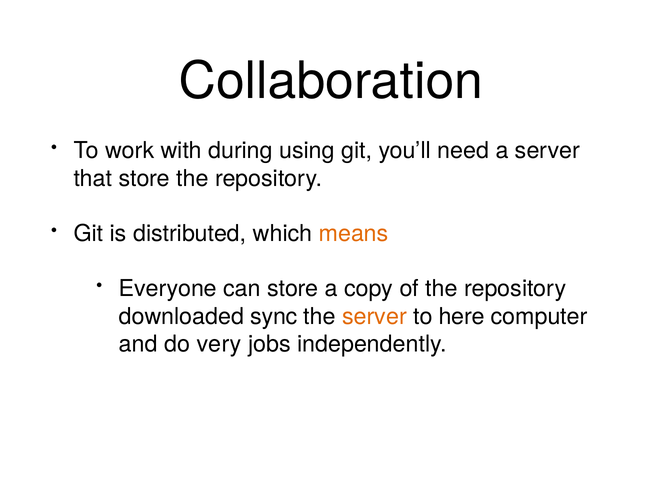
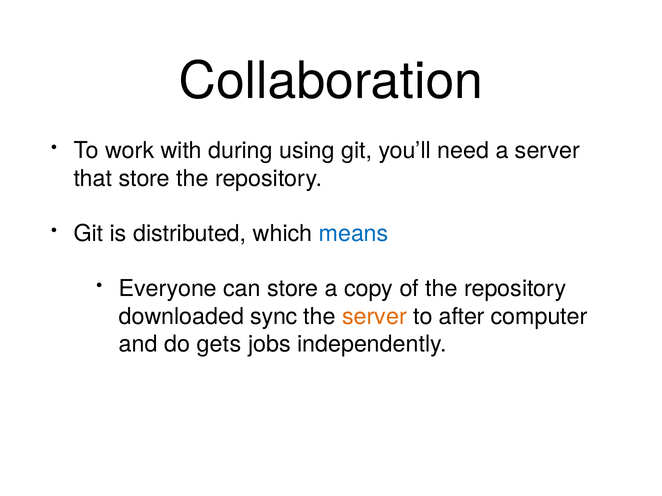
means colour: orange -> blue
here: here -> after
very: very -> gets
